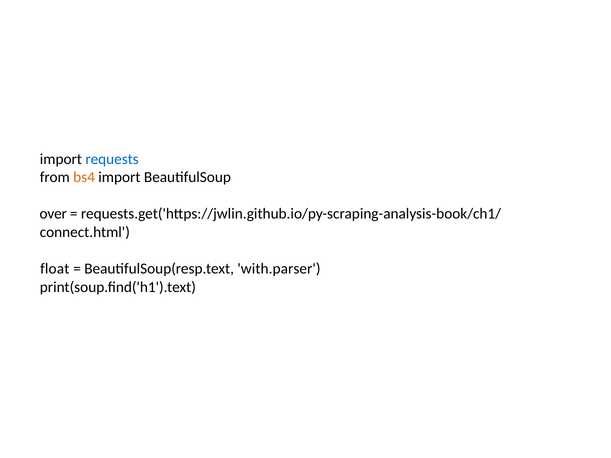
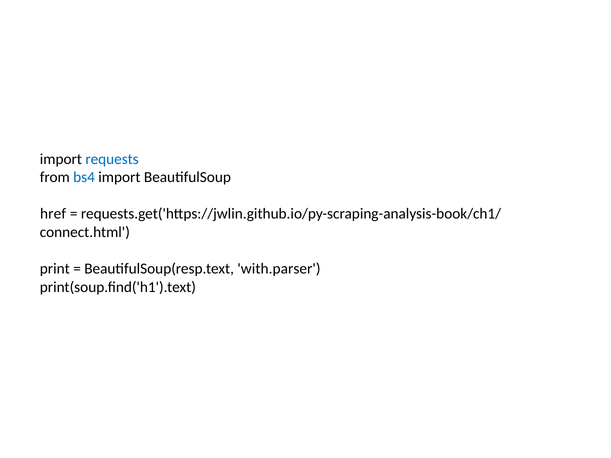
bs4 colour: orange -> blue
over: over -> href
float: float -> print
